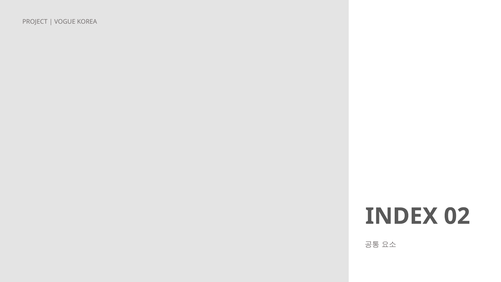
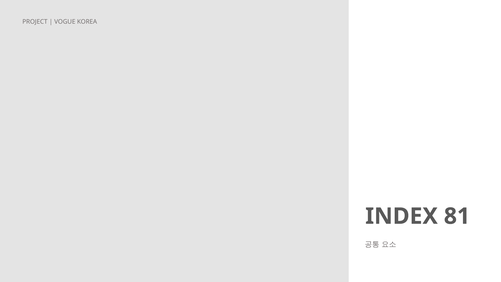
02: 02 -> 81
